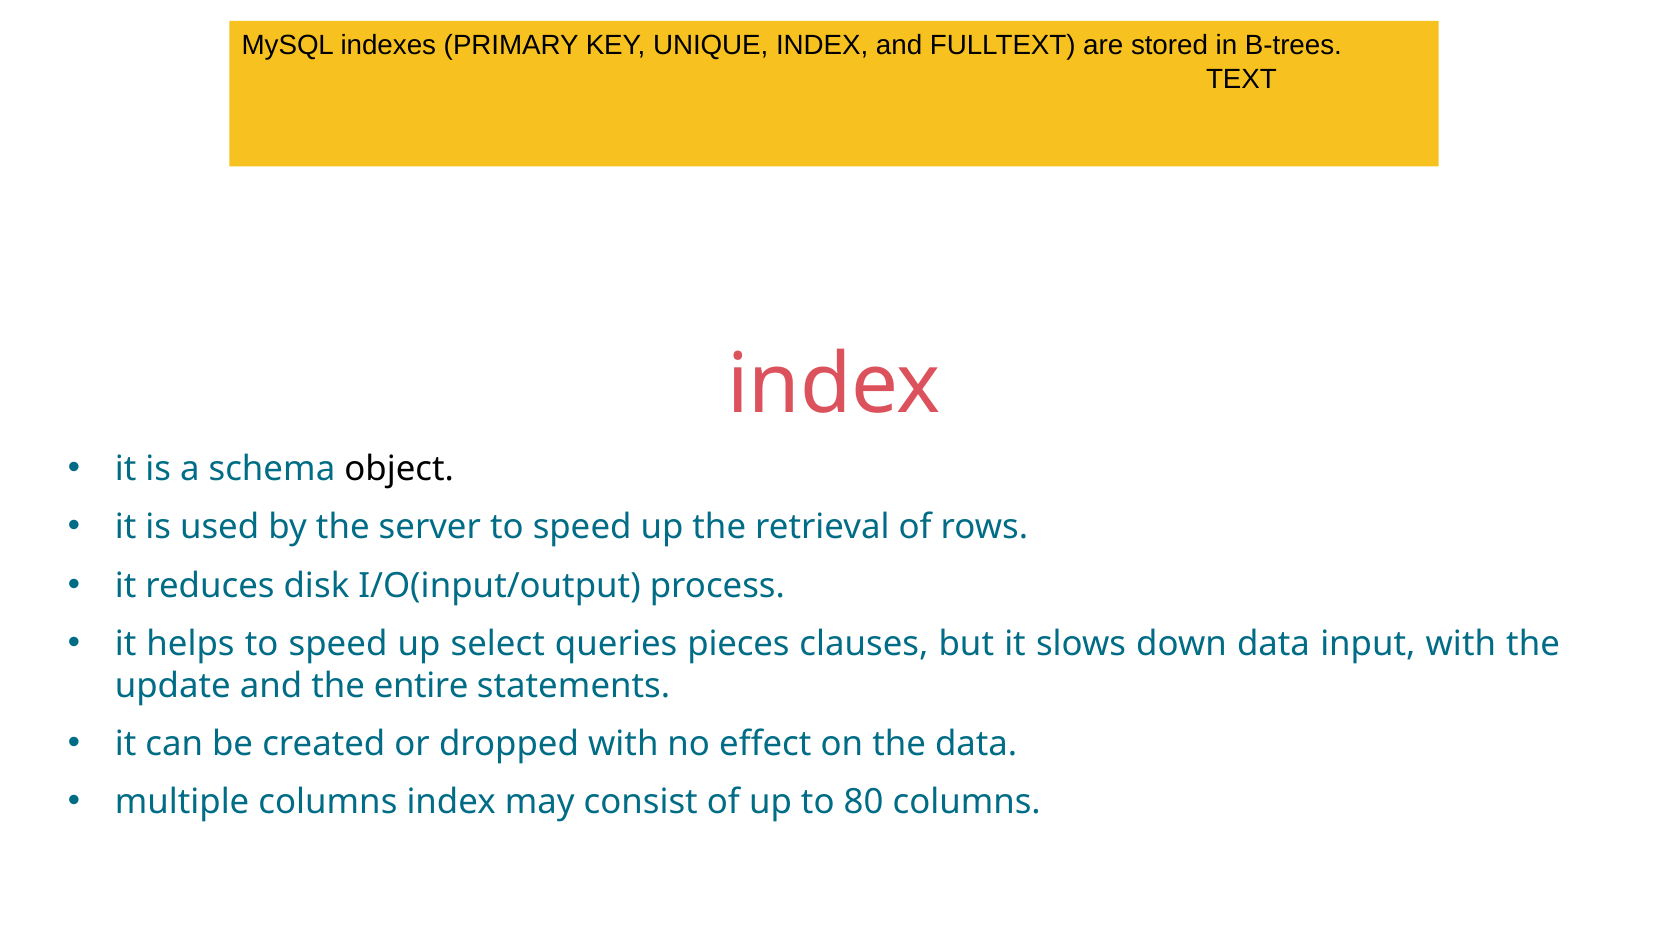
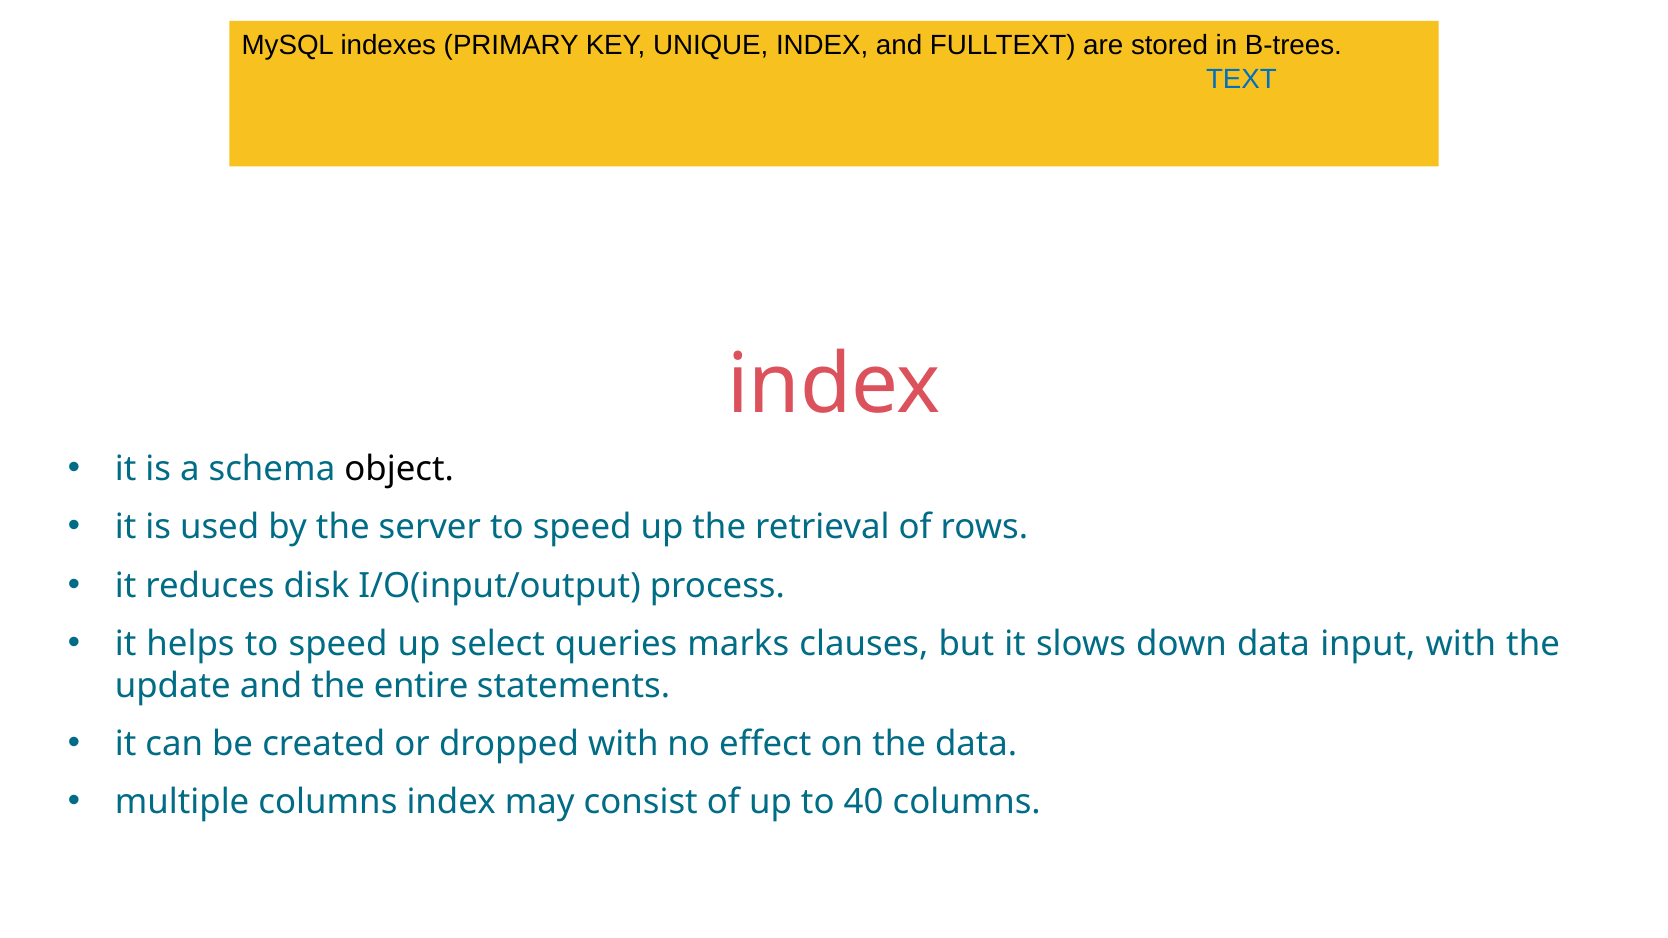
TEXT colour: black -> blue
pieces: pieces -> marks
80: 80 -> 40
